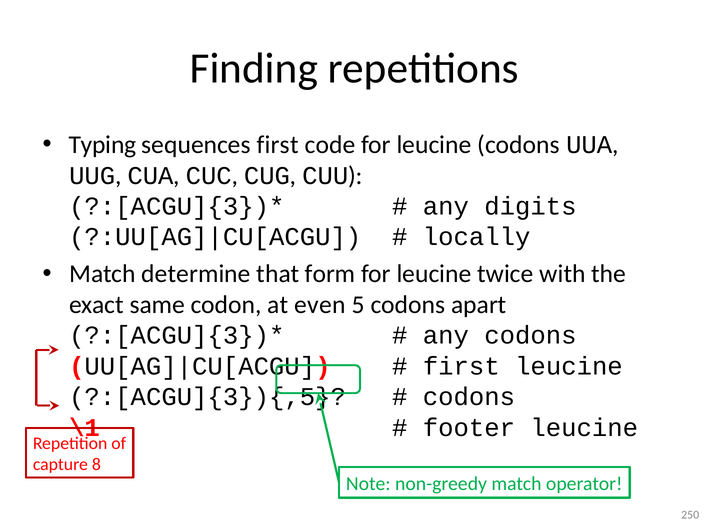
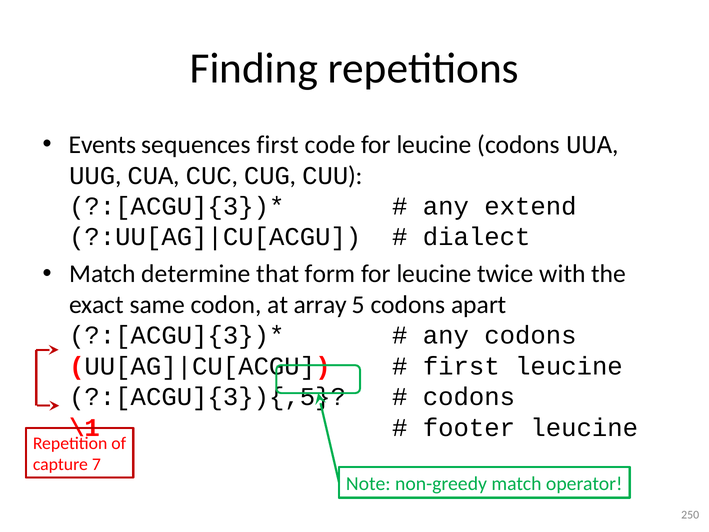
Typing: Typing -> Events
digits: digits -> extend
locally: locally -> dialect
even: even -> array
8: 8 -> 7
